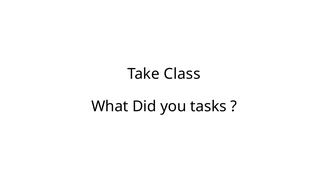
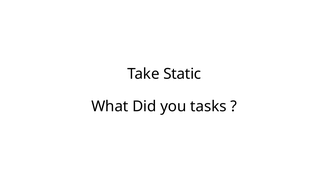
Class: Class -> Static
